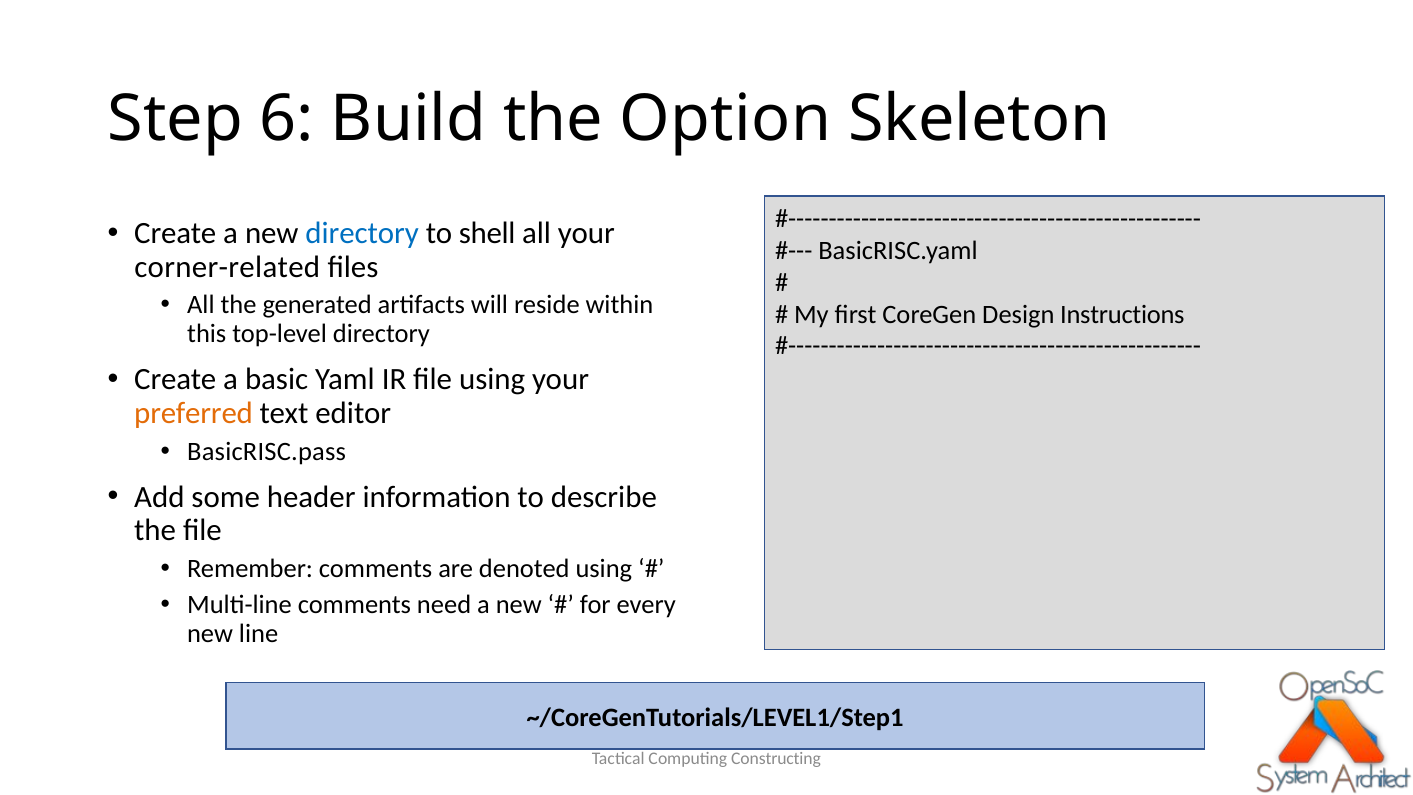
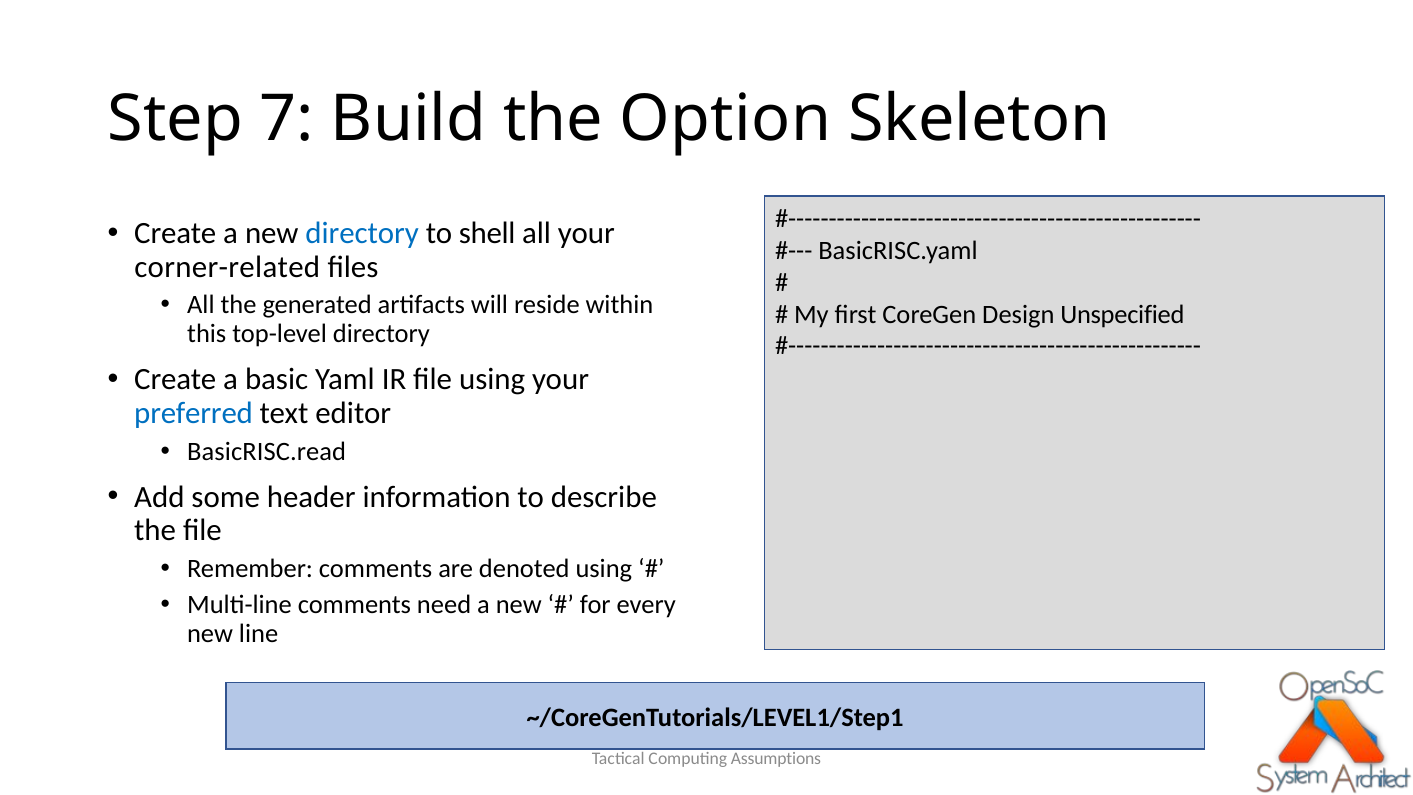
6: 6 -> 7
Instructions: Instructions -> Unspecified
preferred colour: orange -> blue
BasicRISC.pass: BasicRISC.pass -> BasicRISC.read
Constructing: Constructing -> Assumptions
